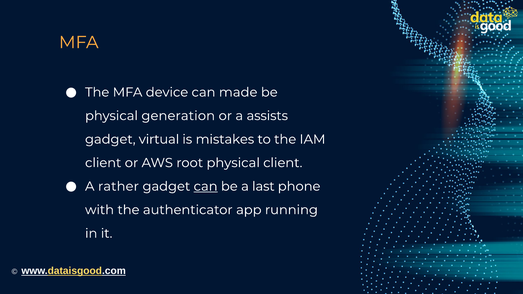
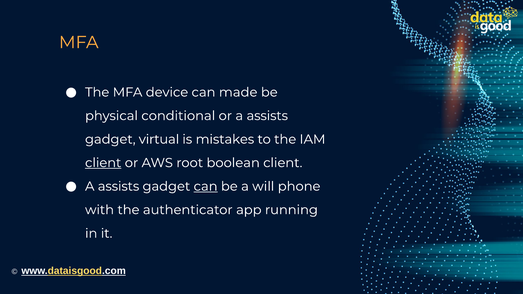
generation: generation -> conditional
client at (103, 163) underline: none -> present
root physical: physical -> boolean
rather at (118, 186): rather -> assists
last: last -> will
